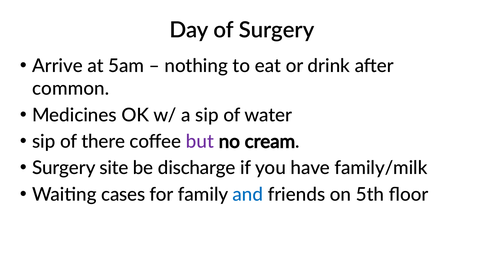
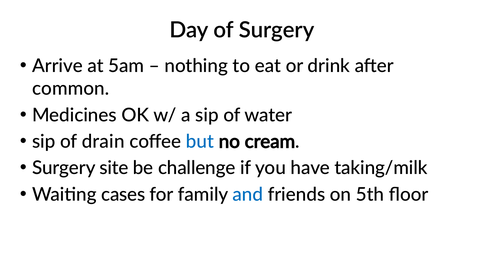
there: there -> drain
but colour: purple -> blue
discharge: discharge -> challenge
family/milk: family/milk -> taking/milk
